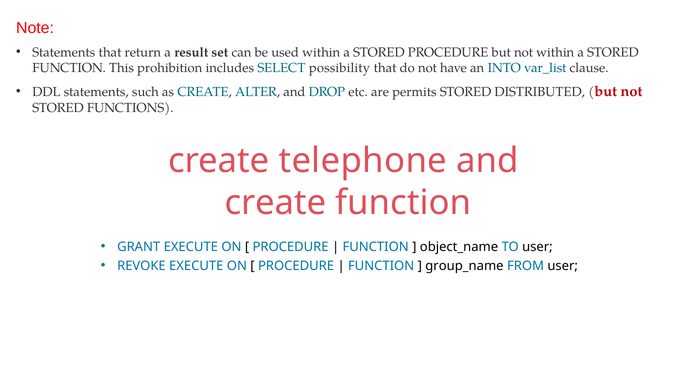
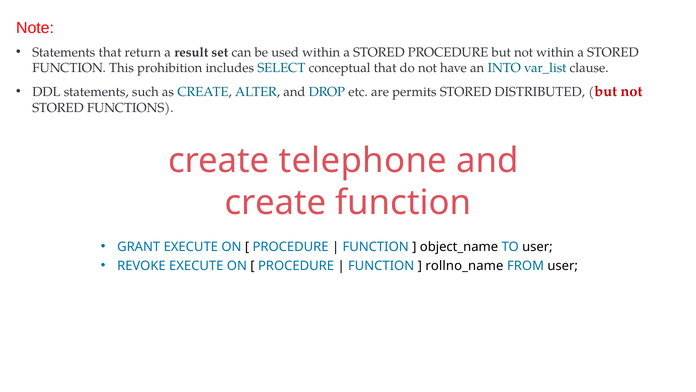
possibility: possibility -> conceptual
group_name: group_name -> rollno_name
